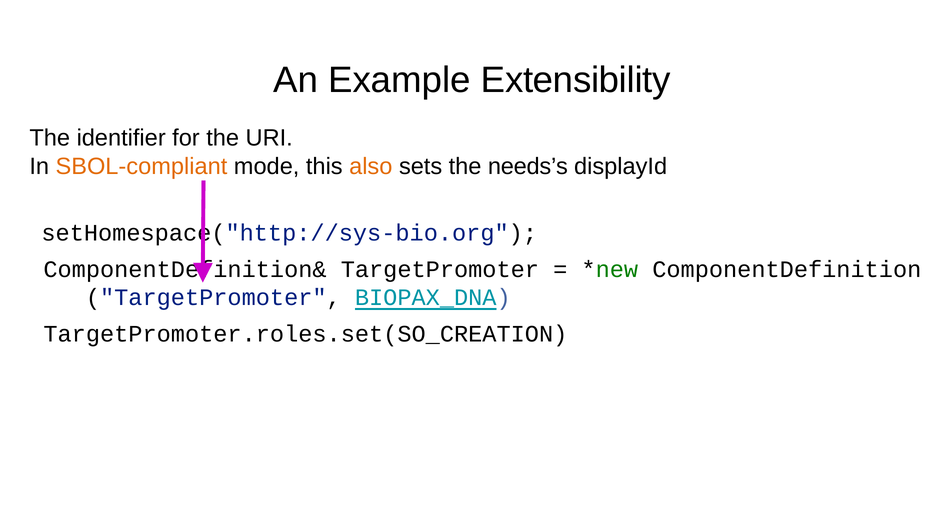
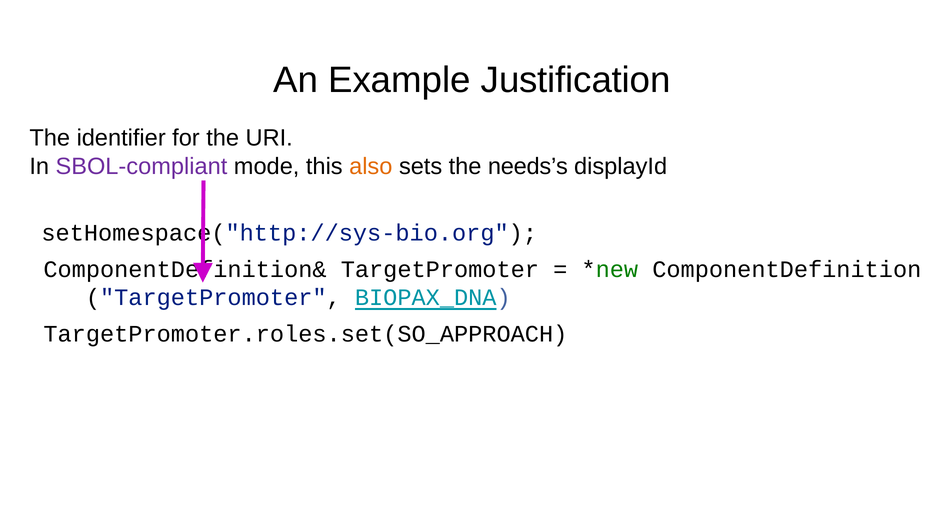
Extensibility: Extensibility -> Justification
SBOL-compliant colour: orange -> purple
TargetPromoter.roles.set(SO_CREATION: TargetPromoter.roles.set(SO_CREATION -> TargetPromoter.roles.set(SO_APPROACH
